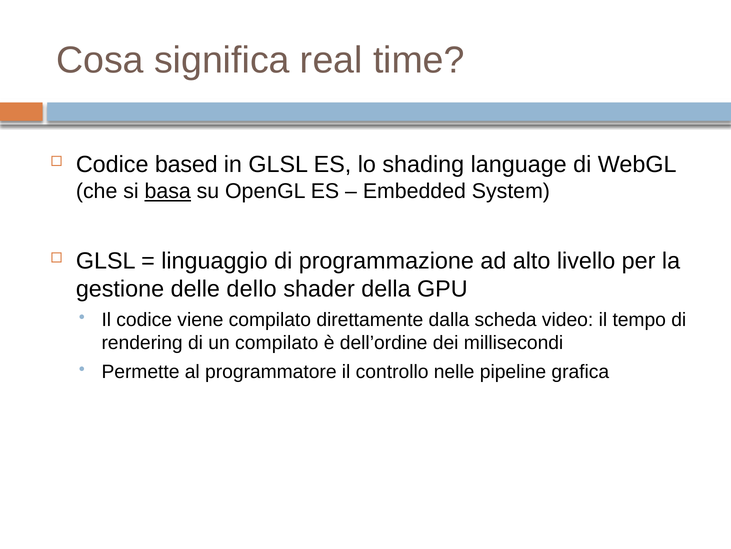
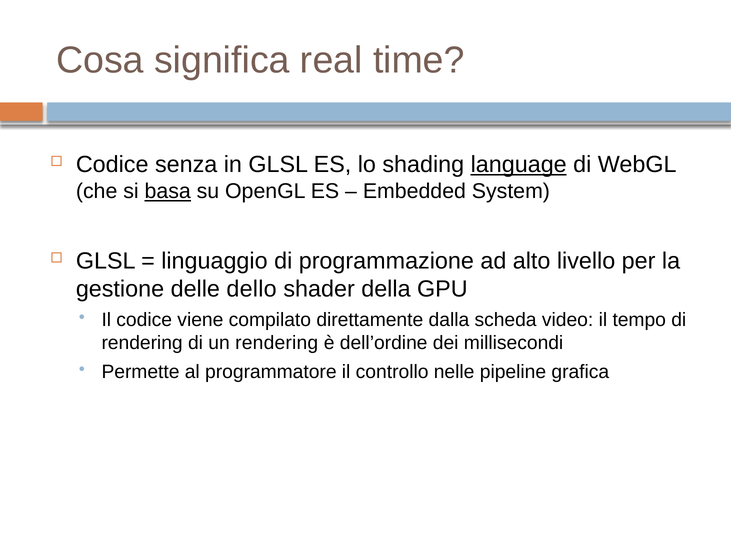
based: based -> senza
language underline: none -> present
un compilato: compilato -> rendering
